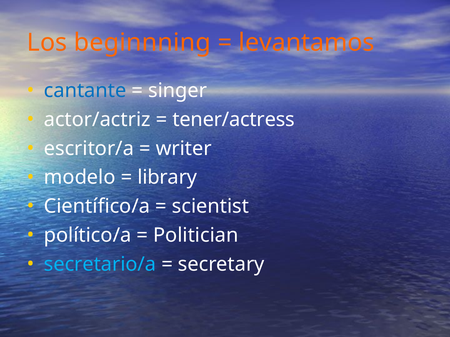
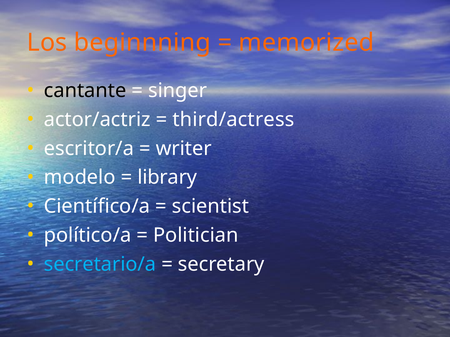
levantamos: levantamos -> memorized
cantante colour: blue -> black
tener/actress: tener/actress -> third/actress
